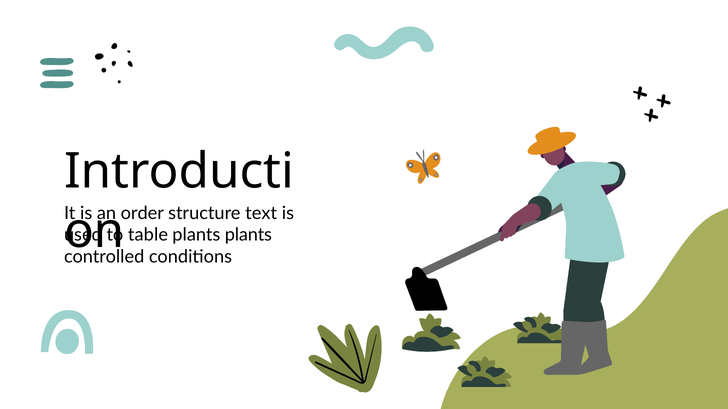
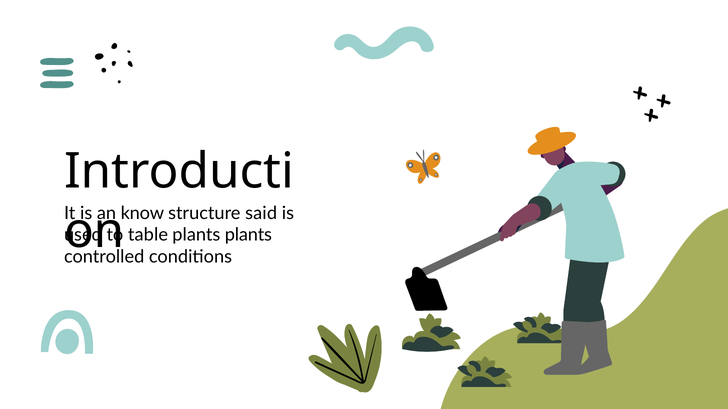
order: order -> know
text: text -> said
